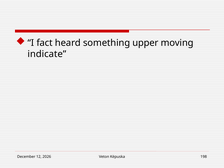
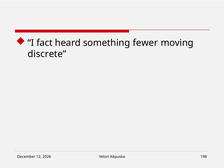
upper: upper -> fewer
indicate: indicate -> discrete
